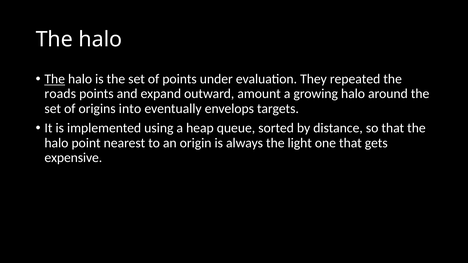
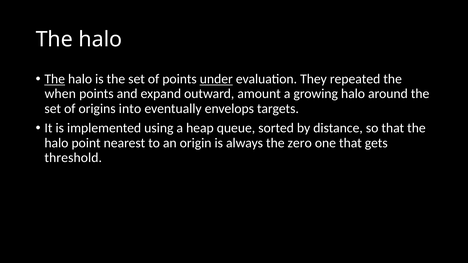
under underline: none -> present
roads: roads -> when
light: light -> zero
expensive: expensive -> threshold
